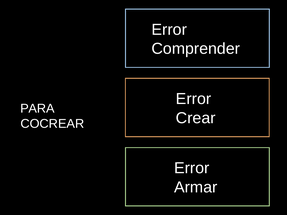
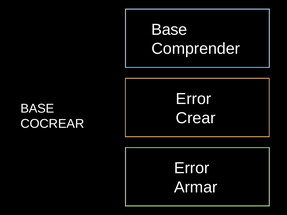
Error at (169, 30): Error -> Base
PARA at (37, 109): PARA -> BASE
